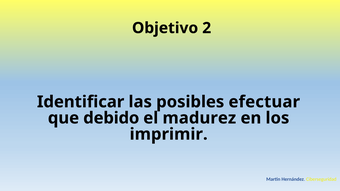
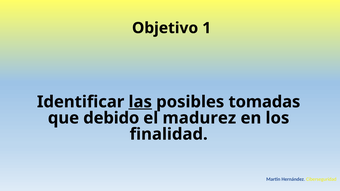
2: 2 -> 1
las underline: none -> present
efectuar: efectuar -> tomadas
imprimir: imprimir -> finalidad
